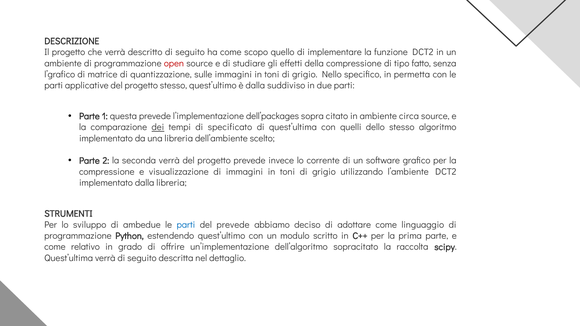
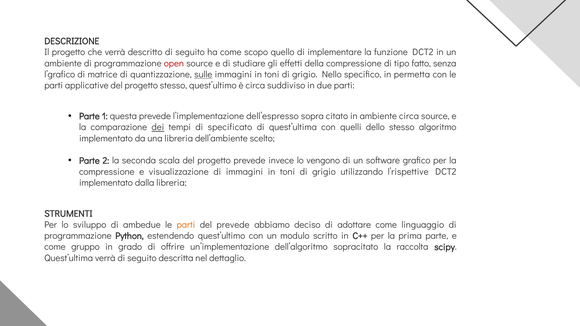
sulle underline: none -> present
è dalla: dalla -> circa
dell’packages: dell’packages -> dell’espresso
seconda verrà: verrà -> scala
corrente: corrente -> vengono
l’ambiente: l’ambiente -> l’rispettive
parti at (186, 225) colour: blue -> orange
relativo: relativo -> gruppo
